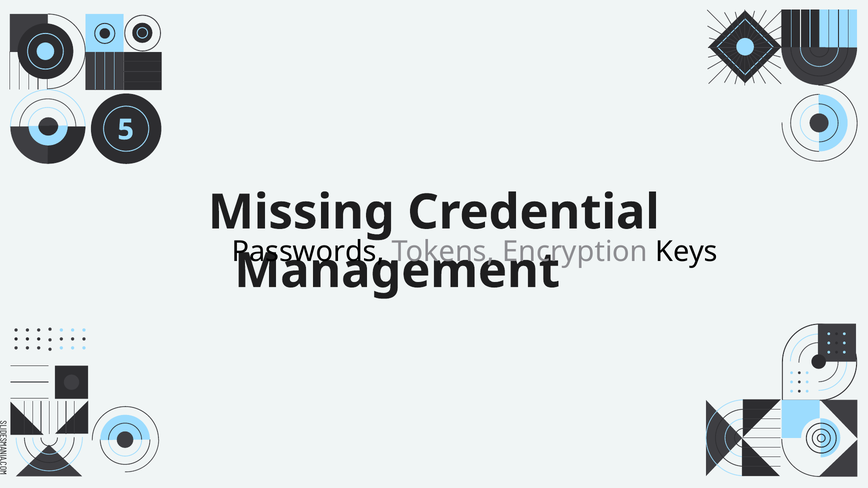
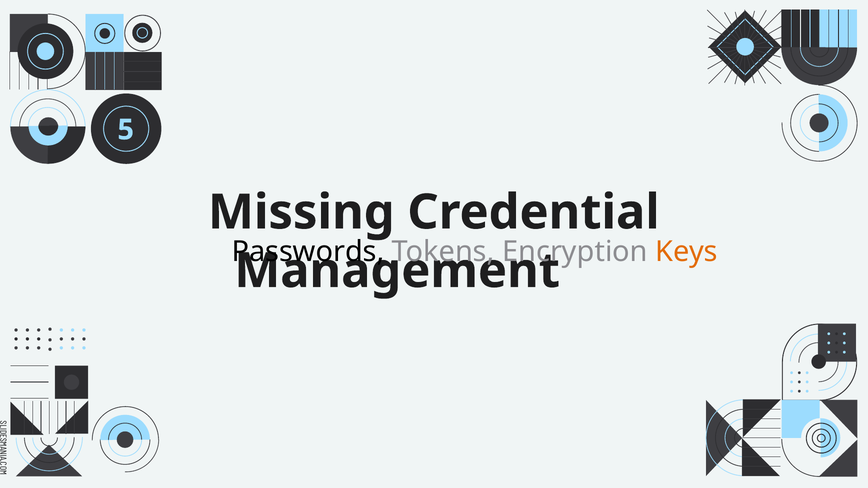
Keys colour: black -> orange
